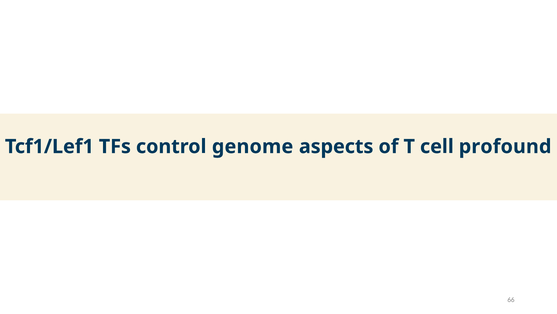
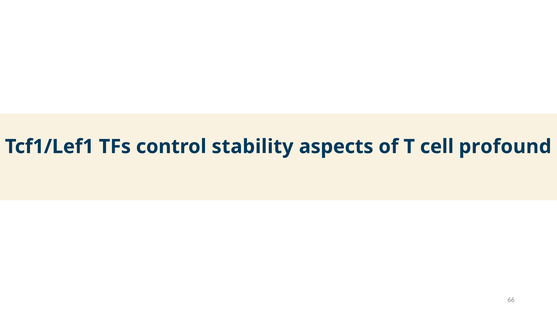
genome: genome -> stability
